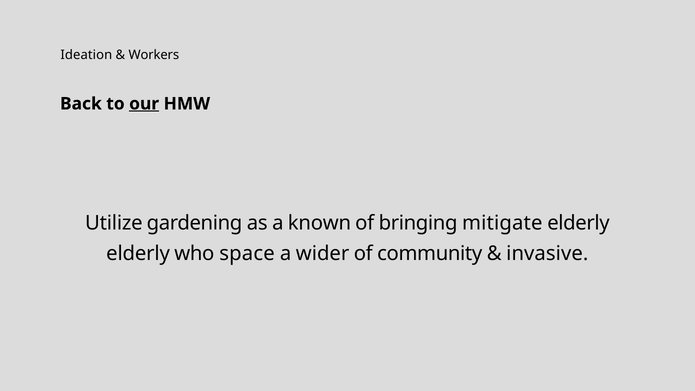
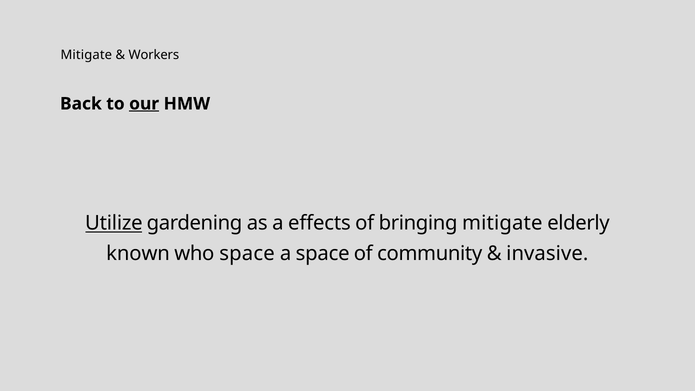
Ideation at (86, 55): Ideation -> Mitigate
Utilize underline: none -> present
known: known -> effects
elderly at (138, 254): elderly -> known
a wider: wider -> space
